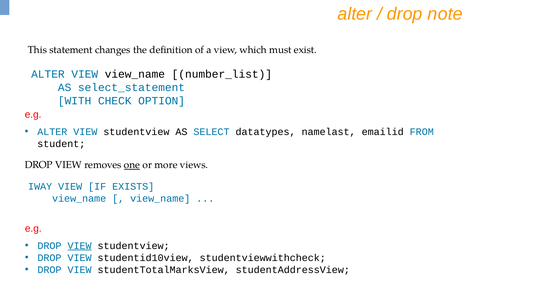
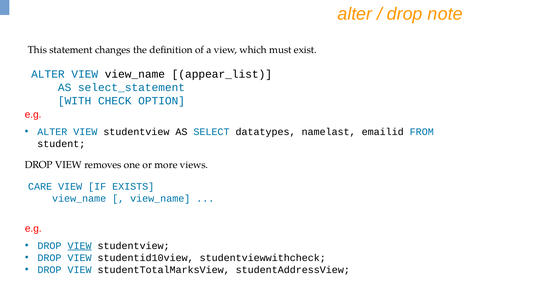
number_list: number_list -> appear_list
one underline: present -> none
IWAY: IWAY -> CARE
